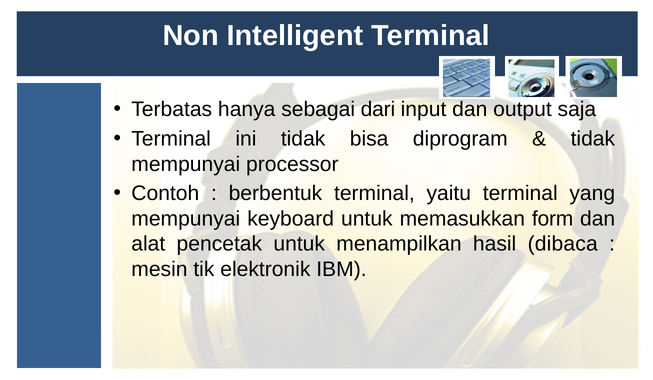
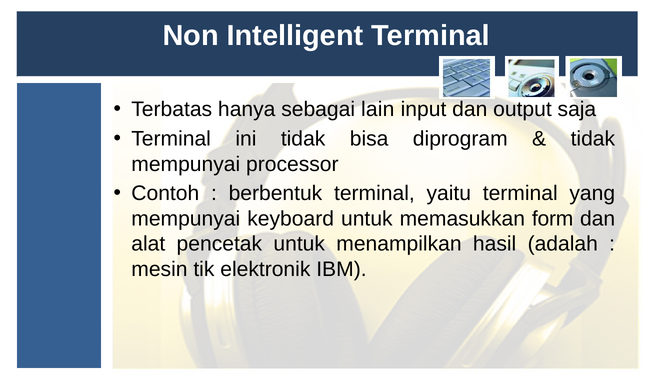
dari: dari -> lain
dibaca: dibaca -> adalah
